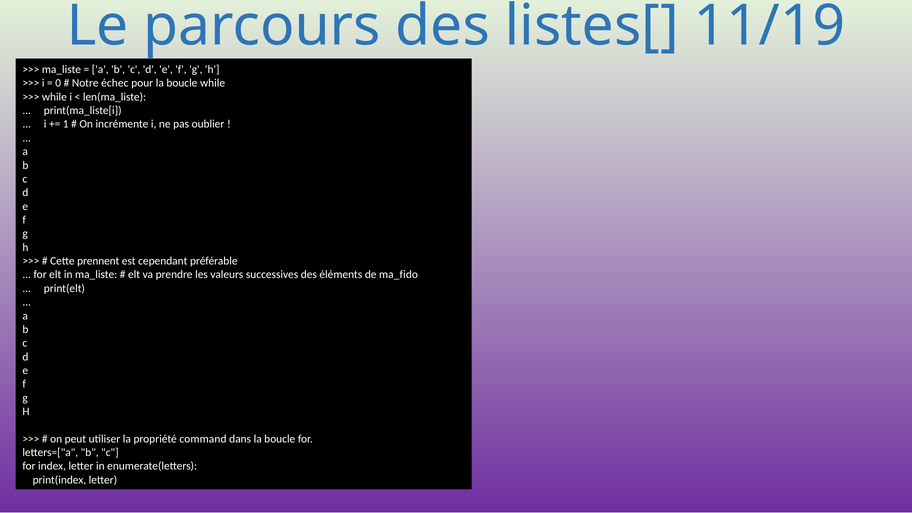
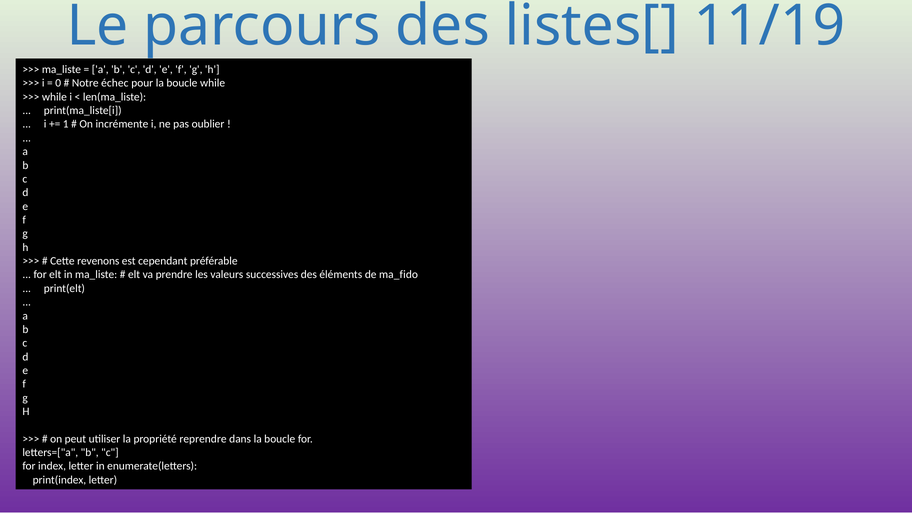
prennent: prennent -> revenons
command: command -> reprendre
